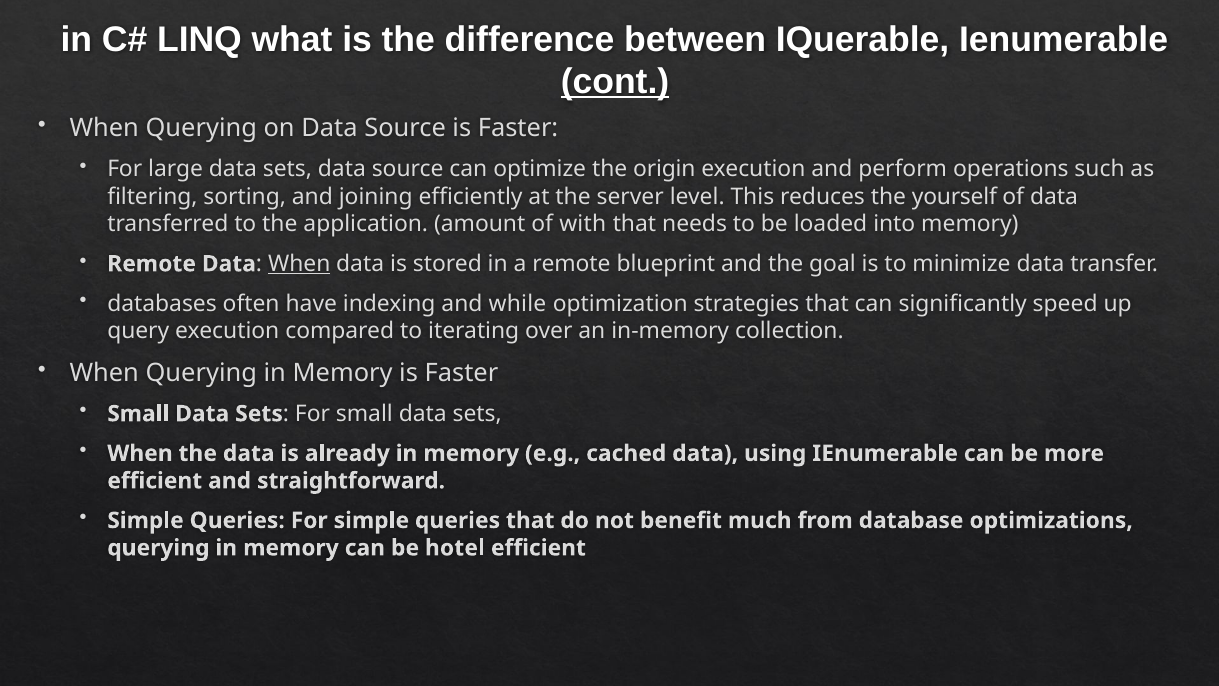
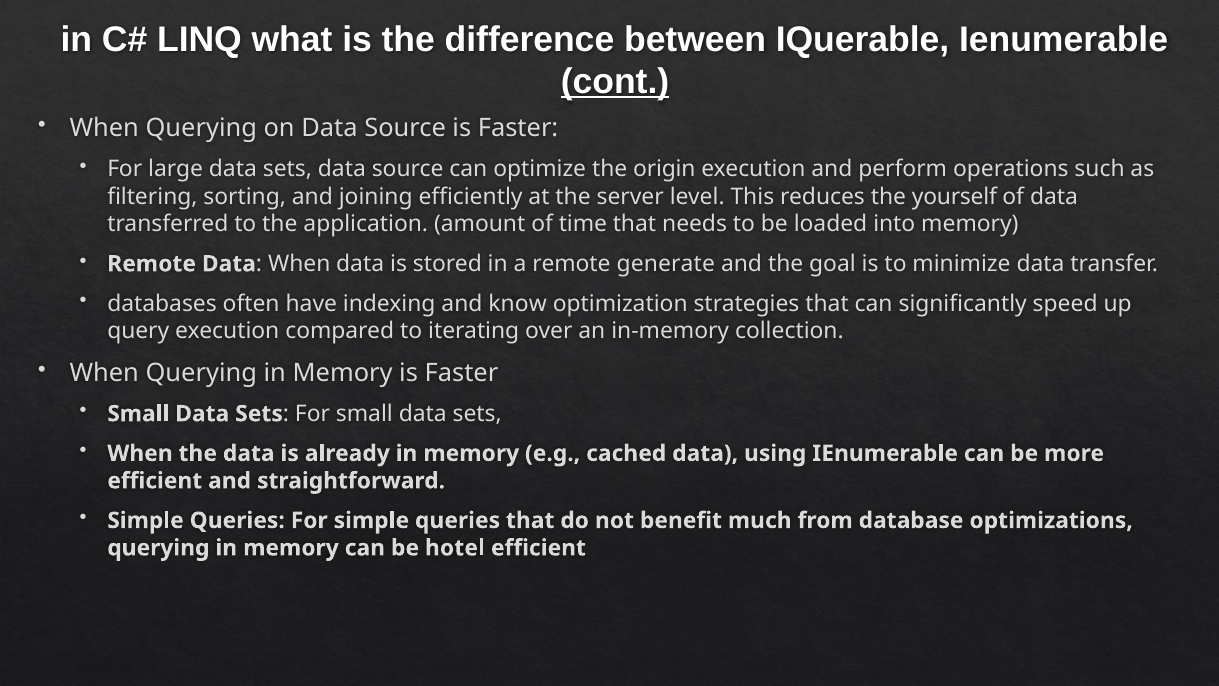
with: with -> time
When at (299, 264) underline: present -> none
blueprint: blueprint -> generate
while: while -> know
